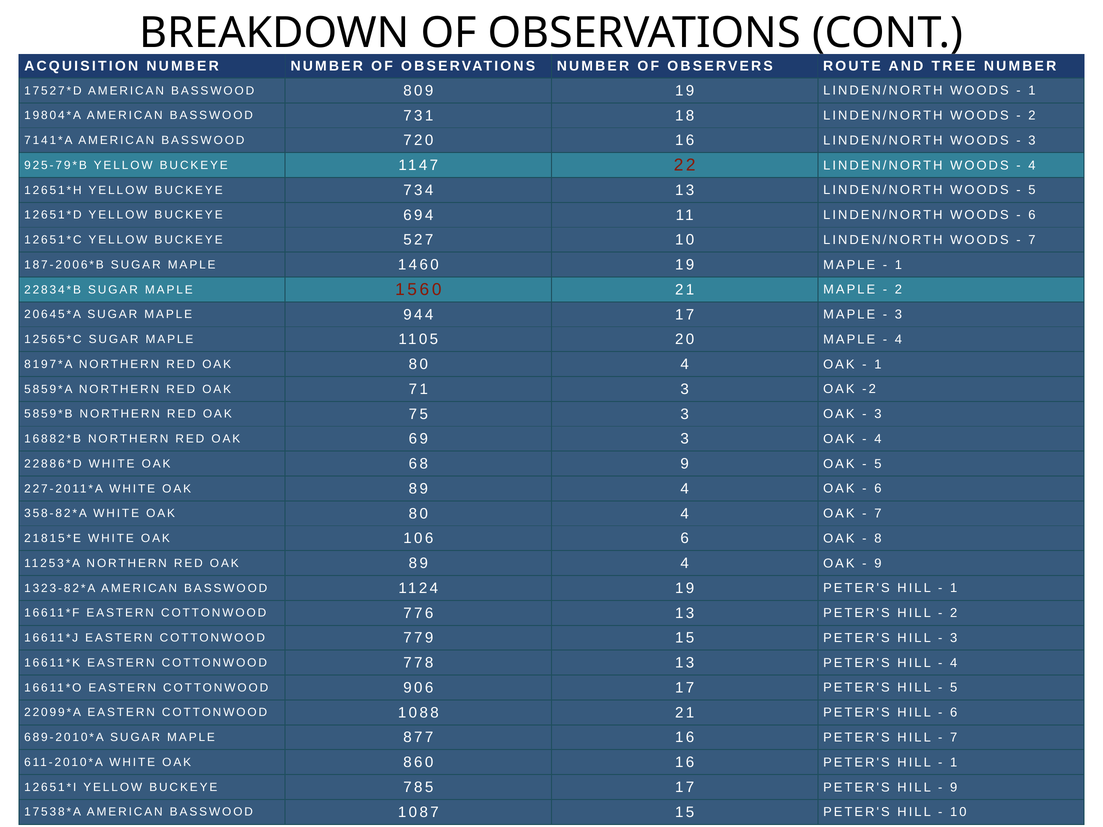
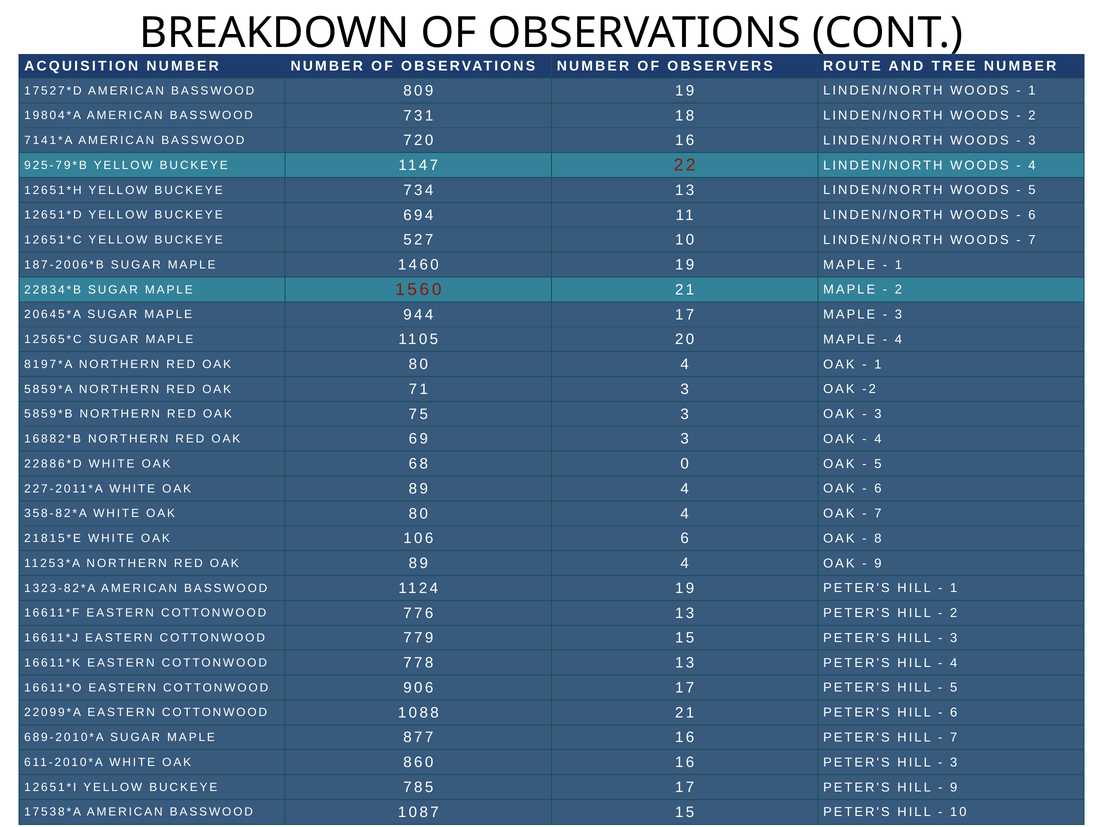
68 9: 9 -> 0
1 at (954, 763): 1 -> 3
